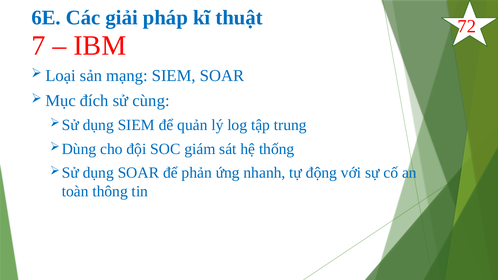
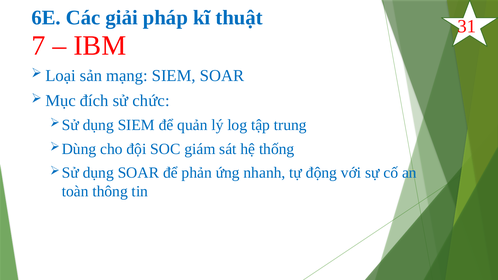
72: 72 -> 31
cùng: cùng -> chức
